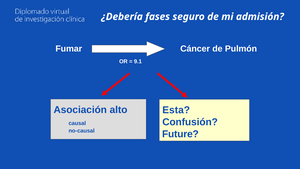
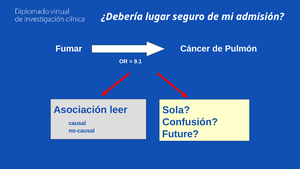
fases: fases -> lugar
alto: alto -> leer
Esta: Esta -> Sola
